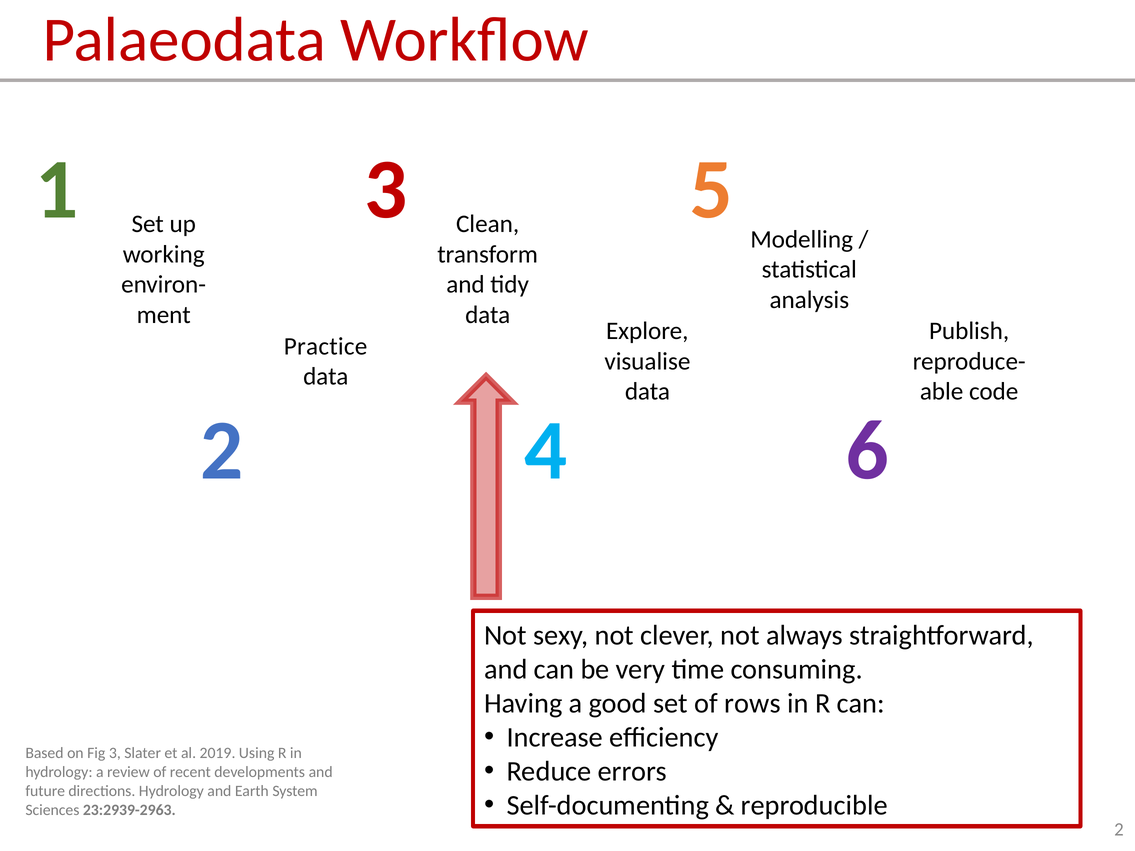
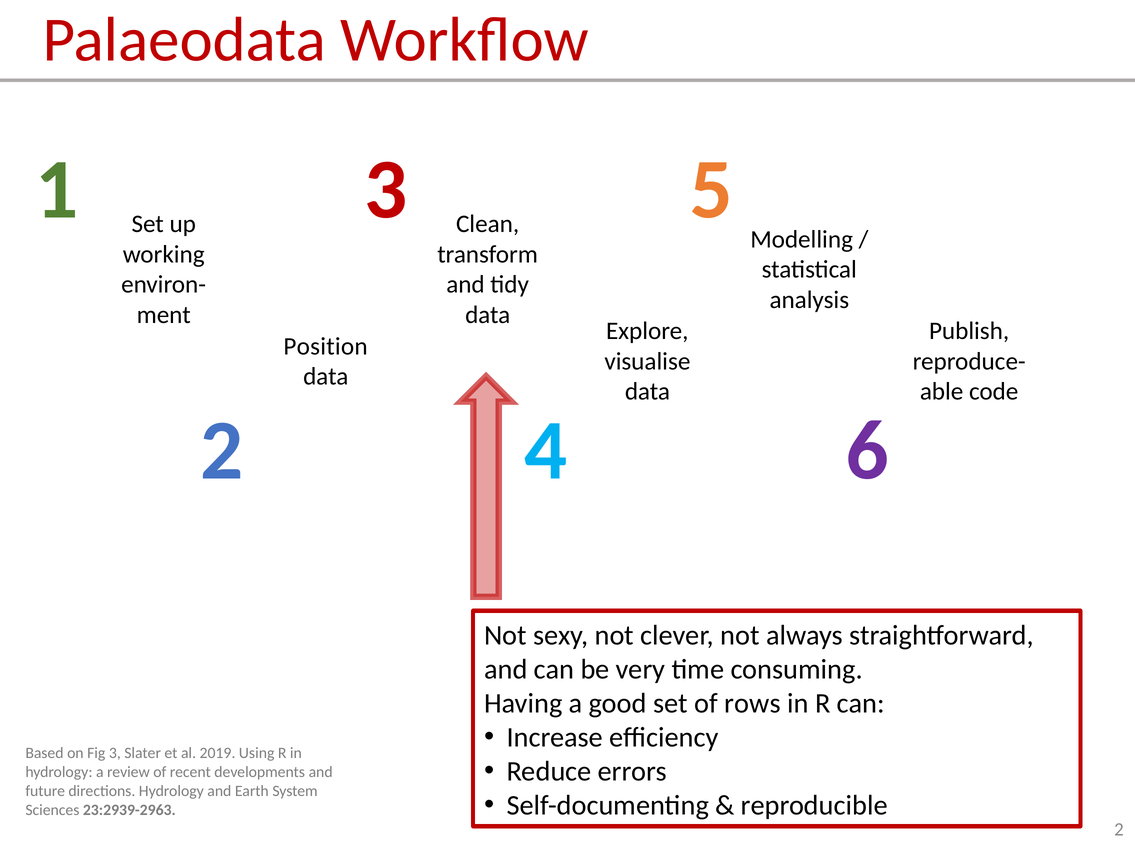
Practice: Practice -> Position
